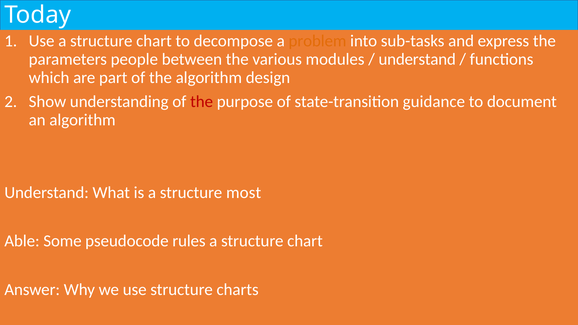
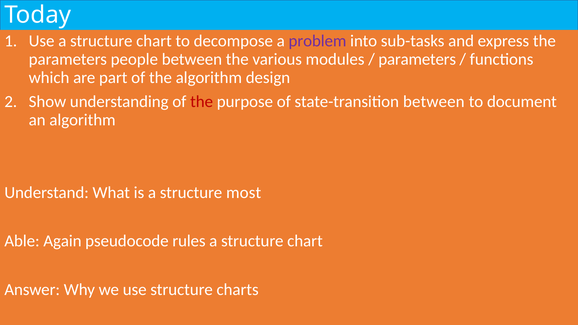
problem colour: orange -> purple
understand at (417, 59): understand -> parameters
state-transition guidance: guidance -> between
Some: Some -> Again
